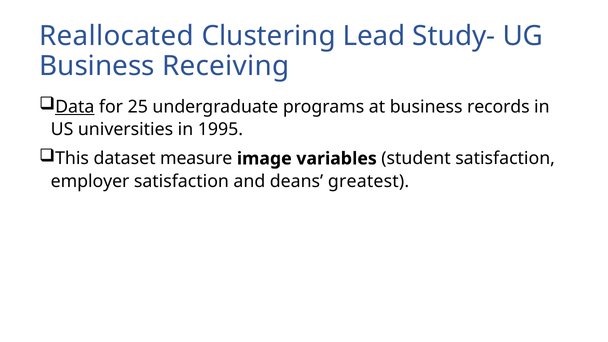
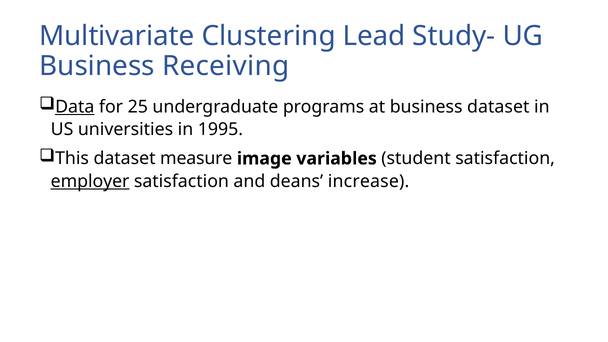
Reallocated: Reallocated -> Multivariate
business records: records -> dataset
employer underline: none -> present
greatest: greatest -> increase
